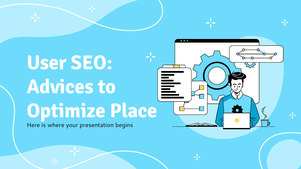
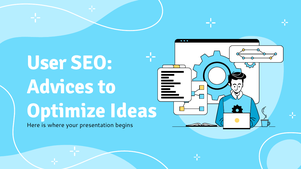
Place: Place -> Ideas
